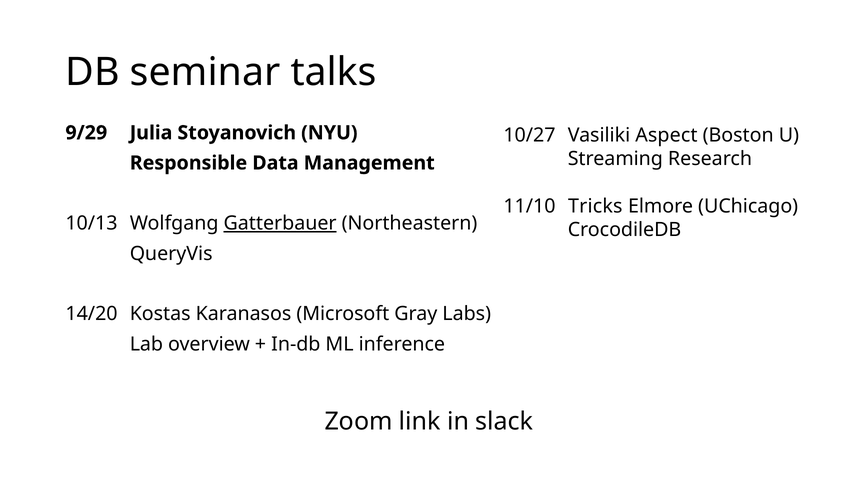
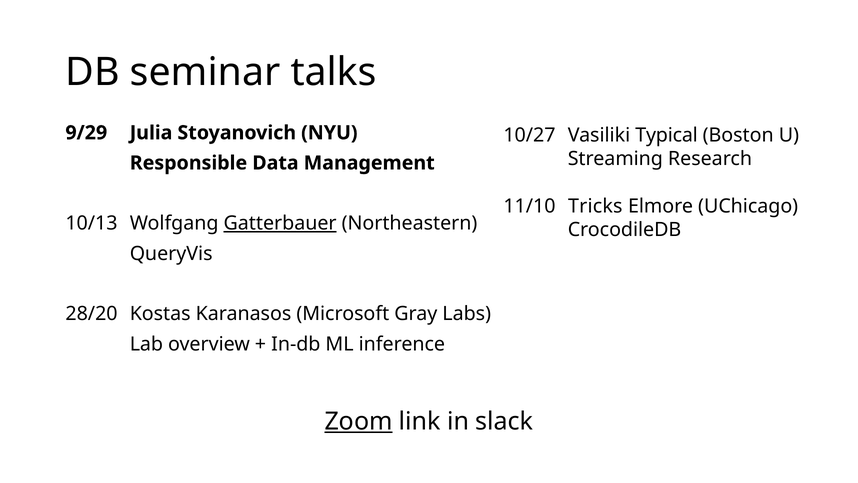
Aspect: Aspect -> Typical
14/20: 14/20 -> 28/20
Zoom underline: none -> present
